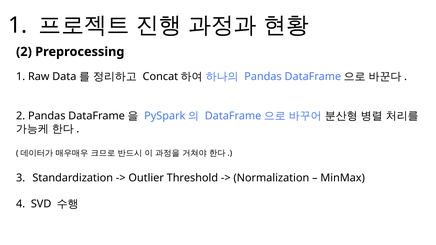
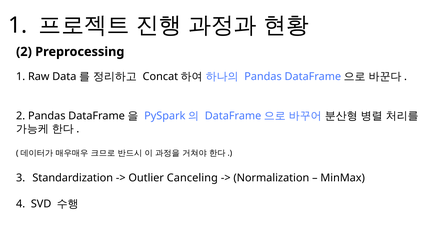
Threshold: Threshold -> Canceling
